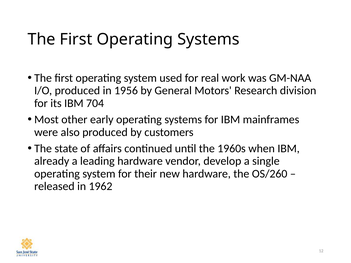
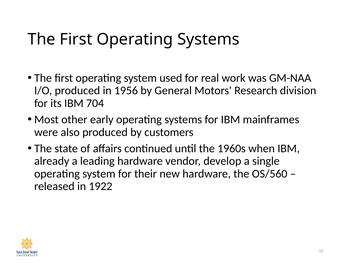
OS/260: OS/260 -> OS/560
1962: 1962 -> 1922
